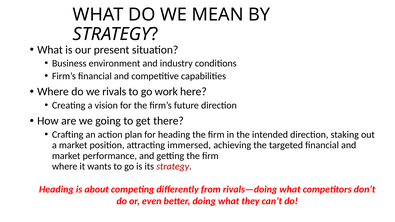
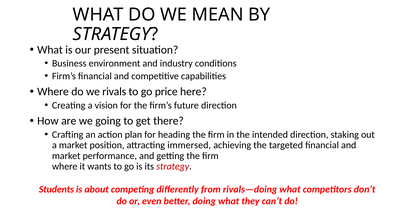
work: work -> price
Heading at (56, 190): Heading -> Students
